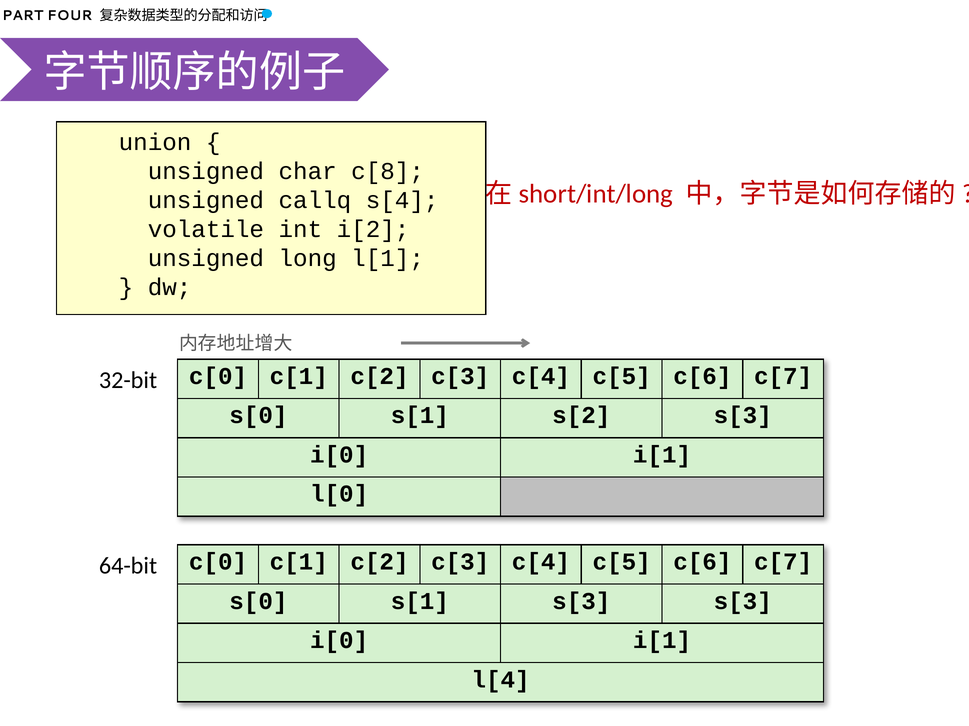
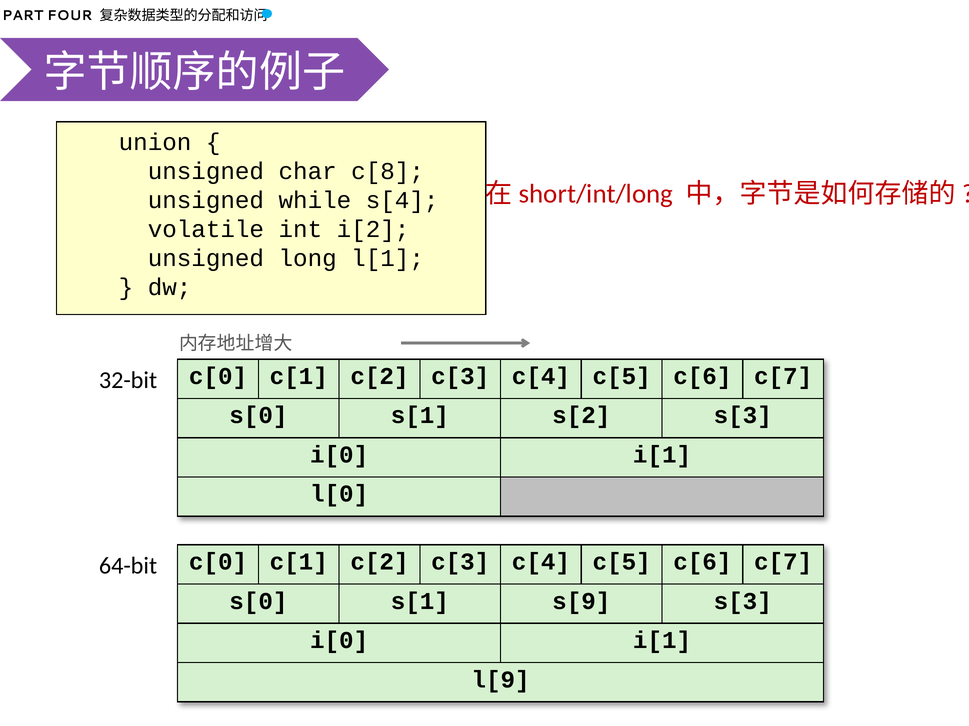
callq: callq -> while
s[1 s[3: s[3 -> s[9
l[4: l[4 -> l[9
